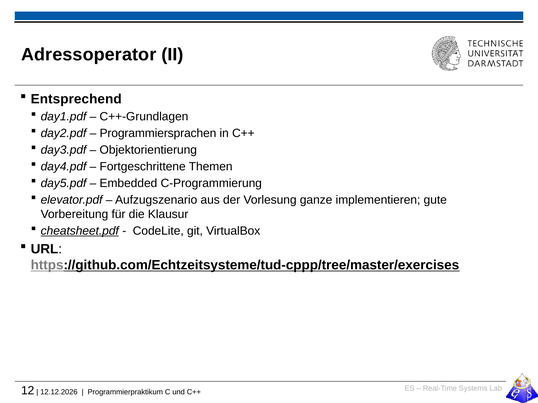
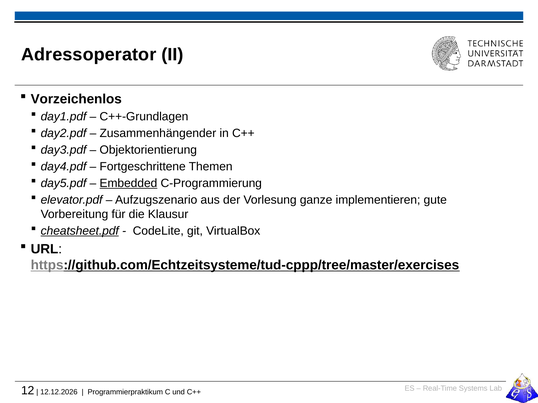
Entsprechend: Entsprechend -> Vorzeichenlos
Programmiersprachen: Programmiersprachen -> Zusammenhängender
Embedded underline: none -> present
